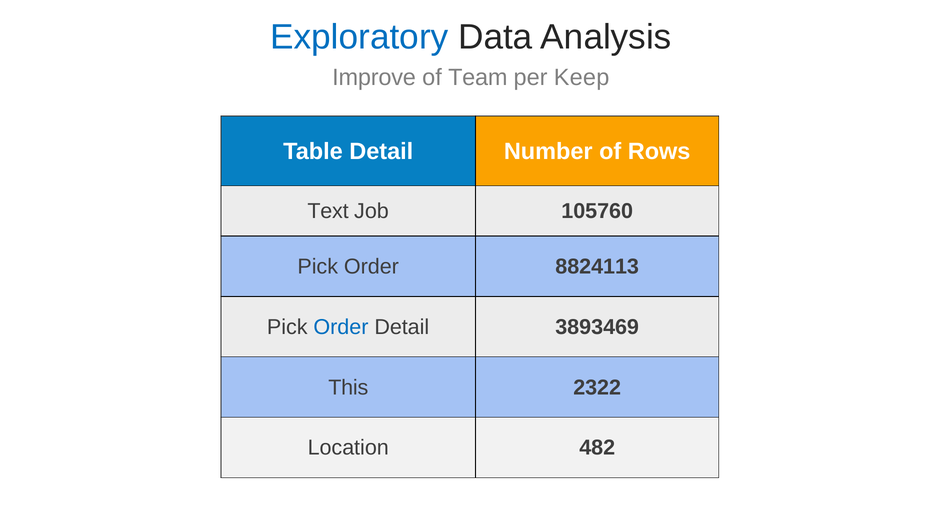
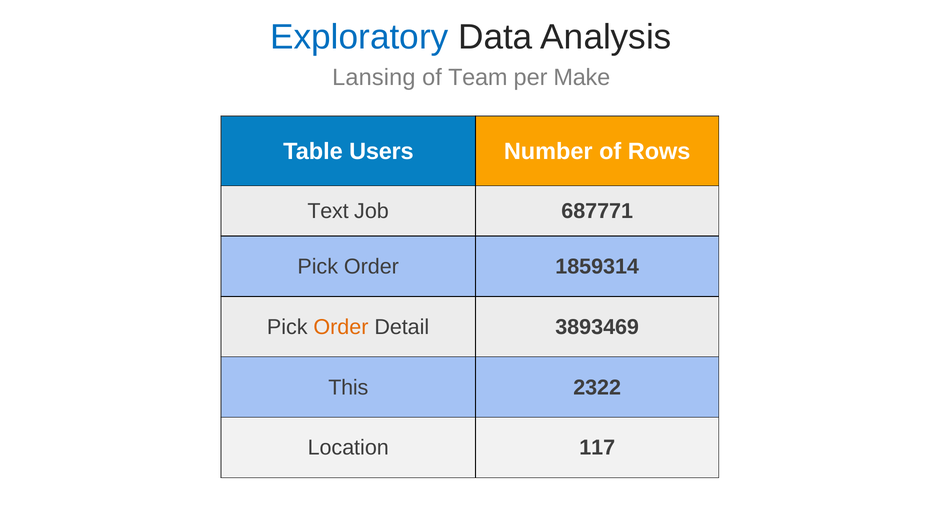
Improve: Improve -> Lansing
Keep: Keep -> Make
Table Detail: Detail -> Users
105760: 105760 -> 687771
8824113: 8824113 -> 1859314
Order at (341, 327) colour: blue -> orange
482: 482 -> 117
